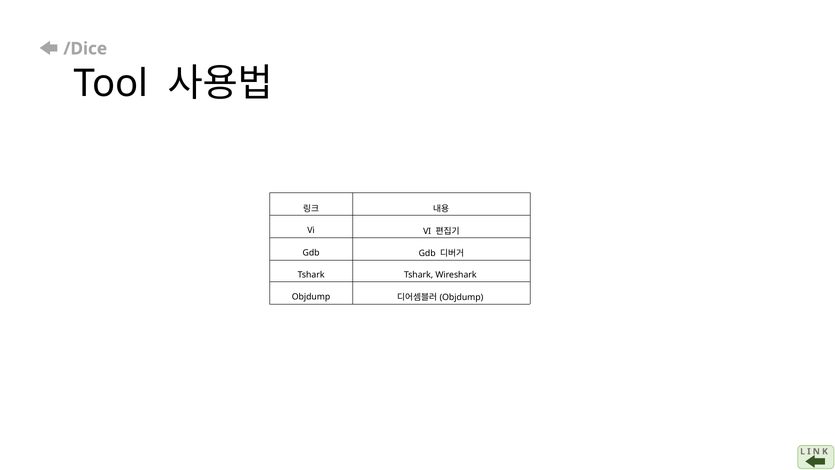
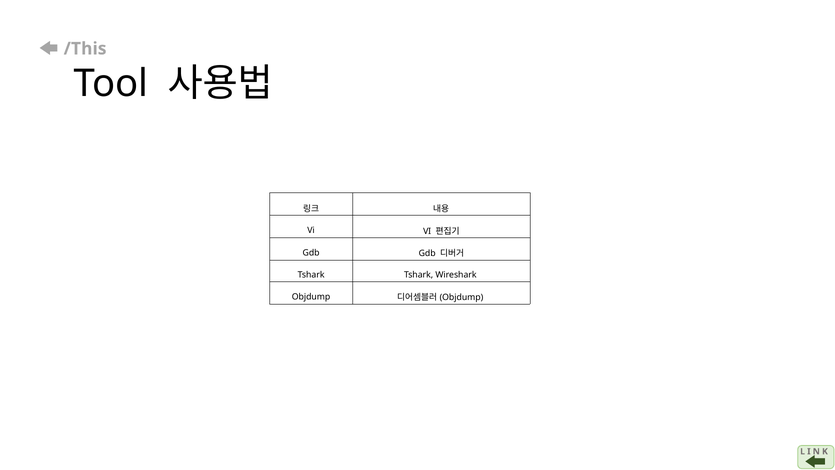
/Dice: /Dice -> /This
